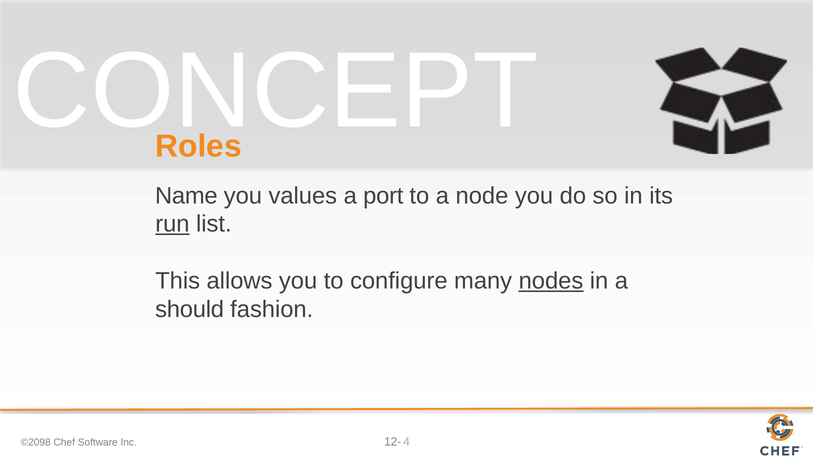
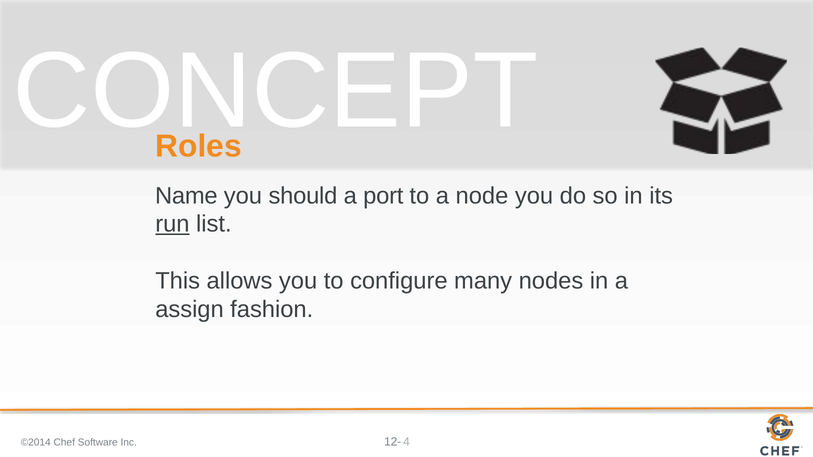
values: values -> should
nodes underline: present -> none
should: should -> assign
©2098: ©2098 -> ©2014
